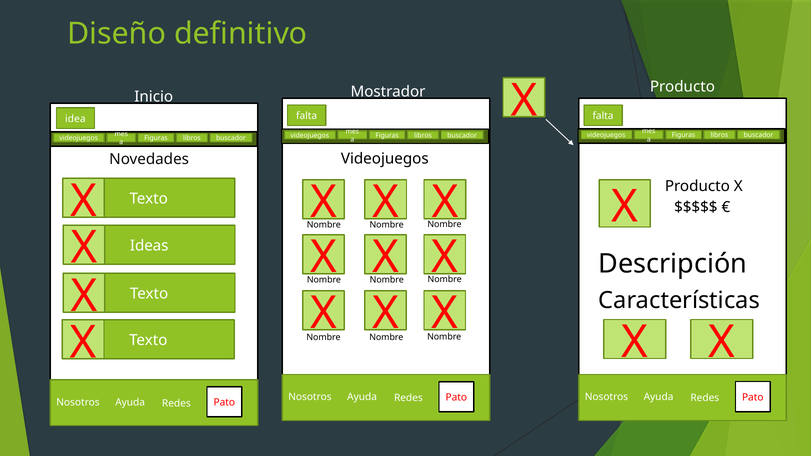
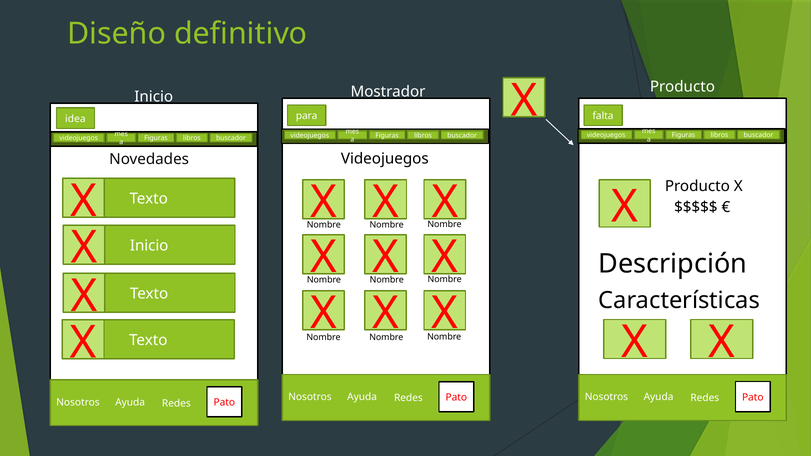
falta at (307, 116): falta -> para
Ideas at (149, 246): Ideas -> Inicio
